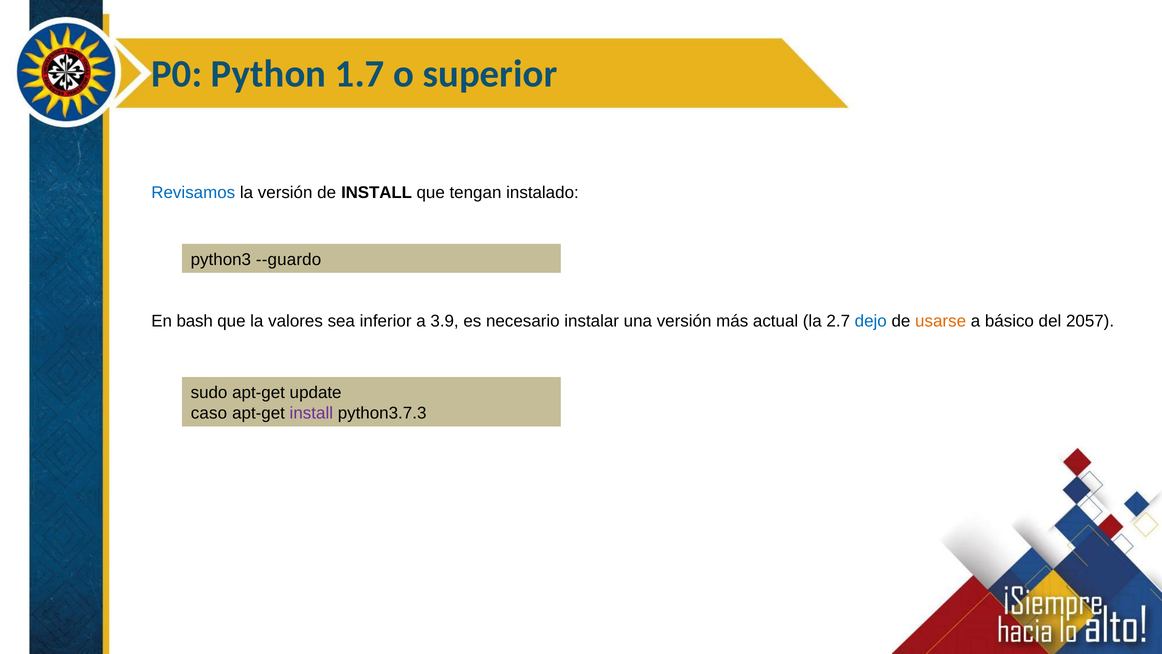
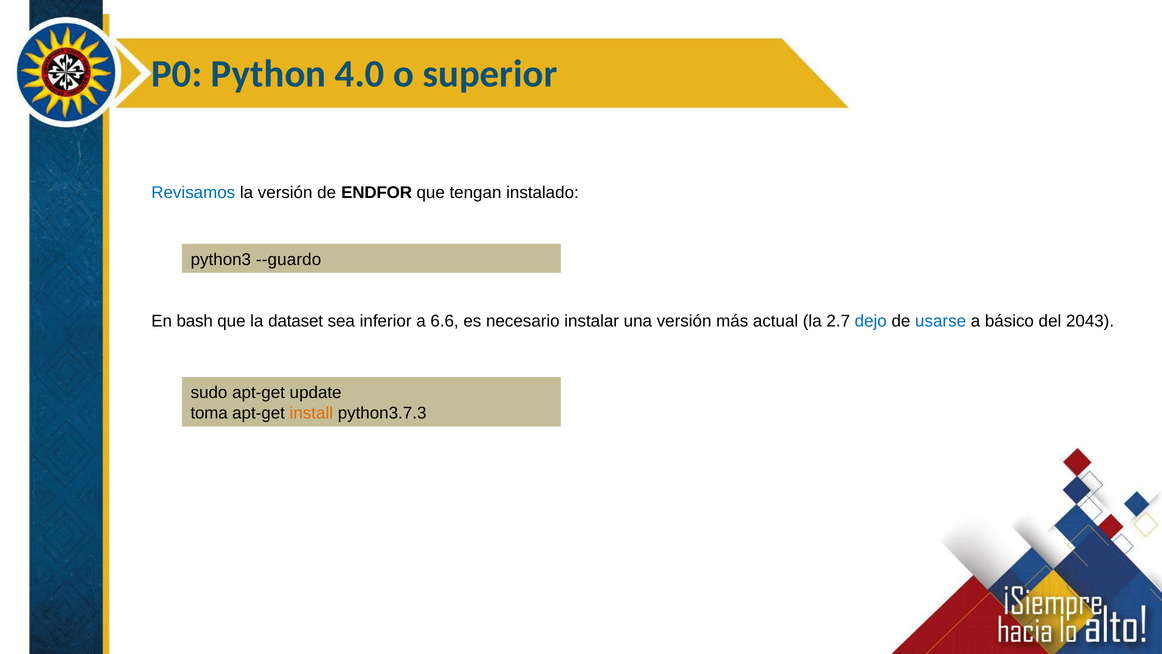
1.7: 1.7 -> 4.0
de INSTALL: INSTALL -> ENDFOR
valores: valores -> dataset
3.9: 3.9 -> 6.6
usarse colour: orange -> blue
2057: 2057 -> 2043
caso: caso -> toma
install at (311, 413) colour: purple -> orange
